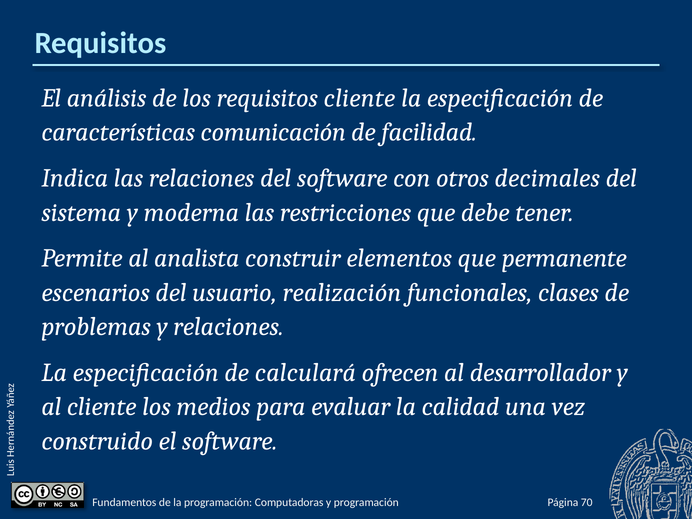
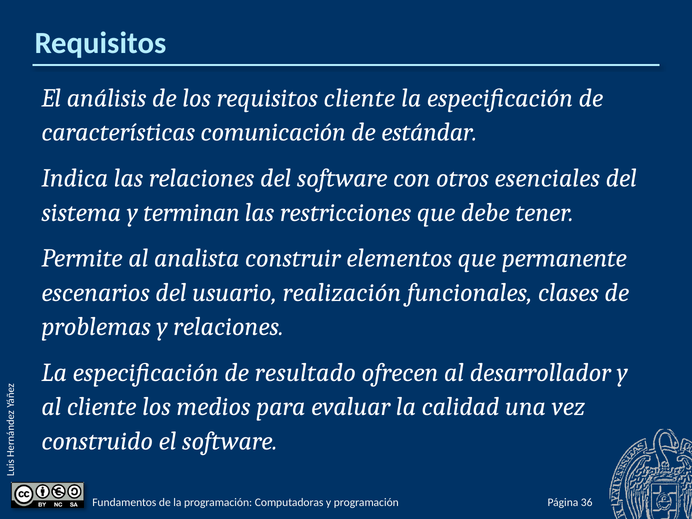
facilidad: facilidad -> estándar
decimales: decimales -> esenciales
moderna: moderna -> terminan
calculará: calculará -> resultado
70: 70 -> 36
